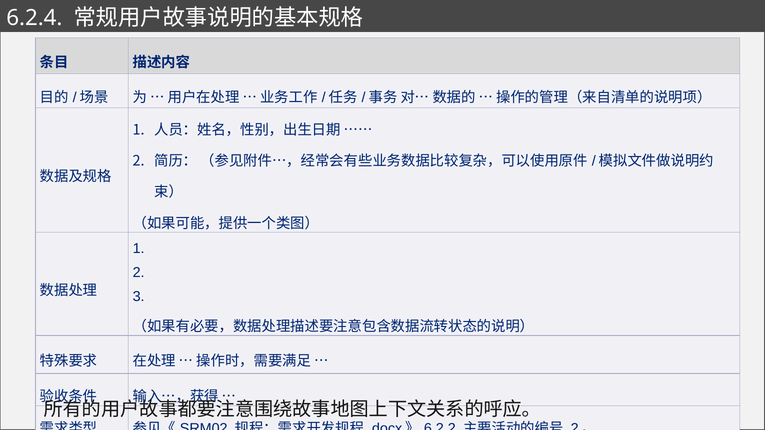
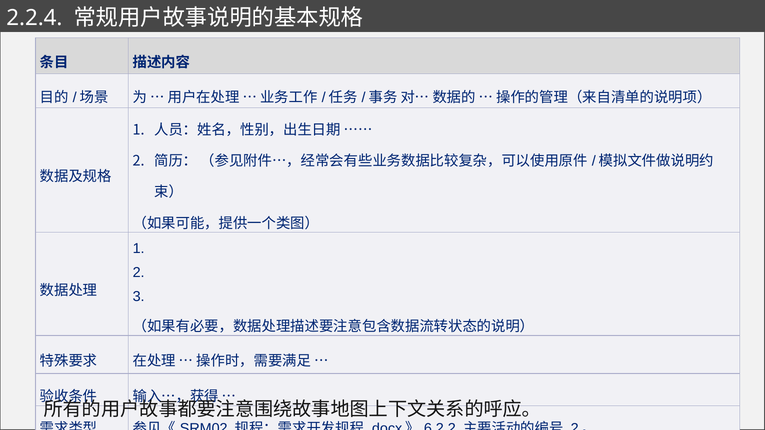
6.2.4: 6.2.4 -> 2.2.4
